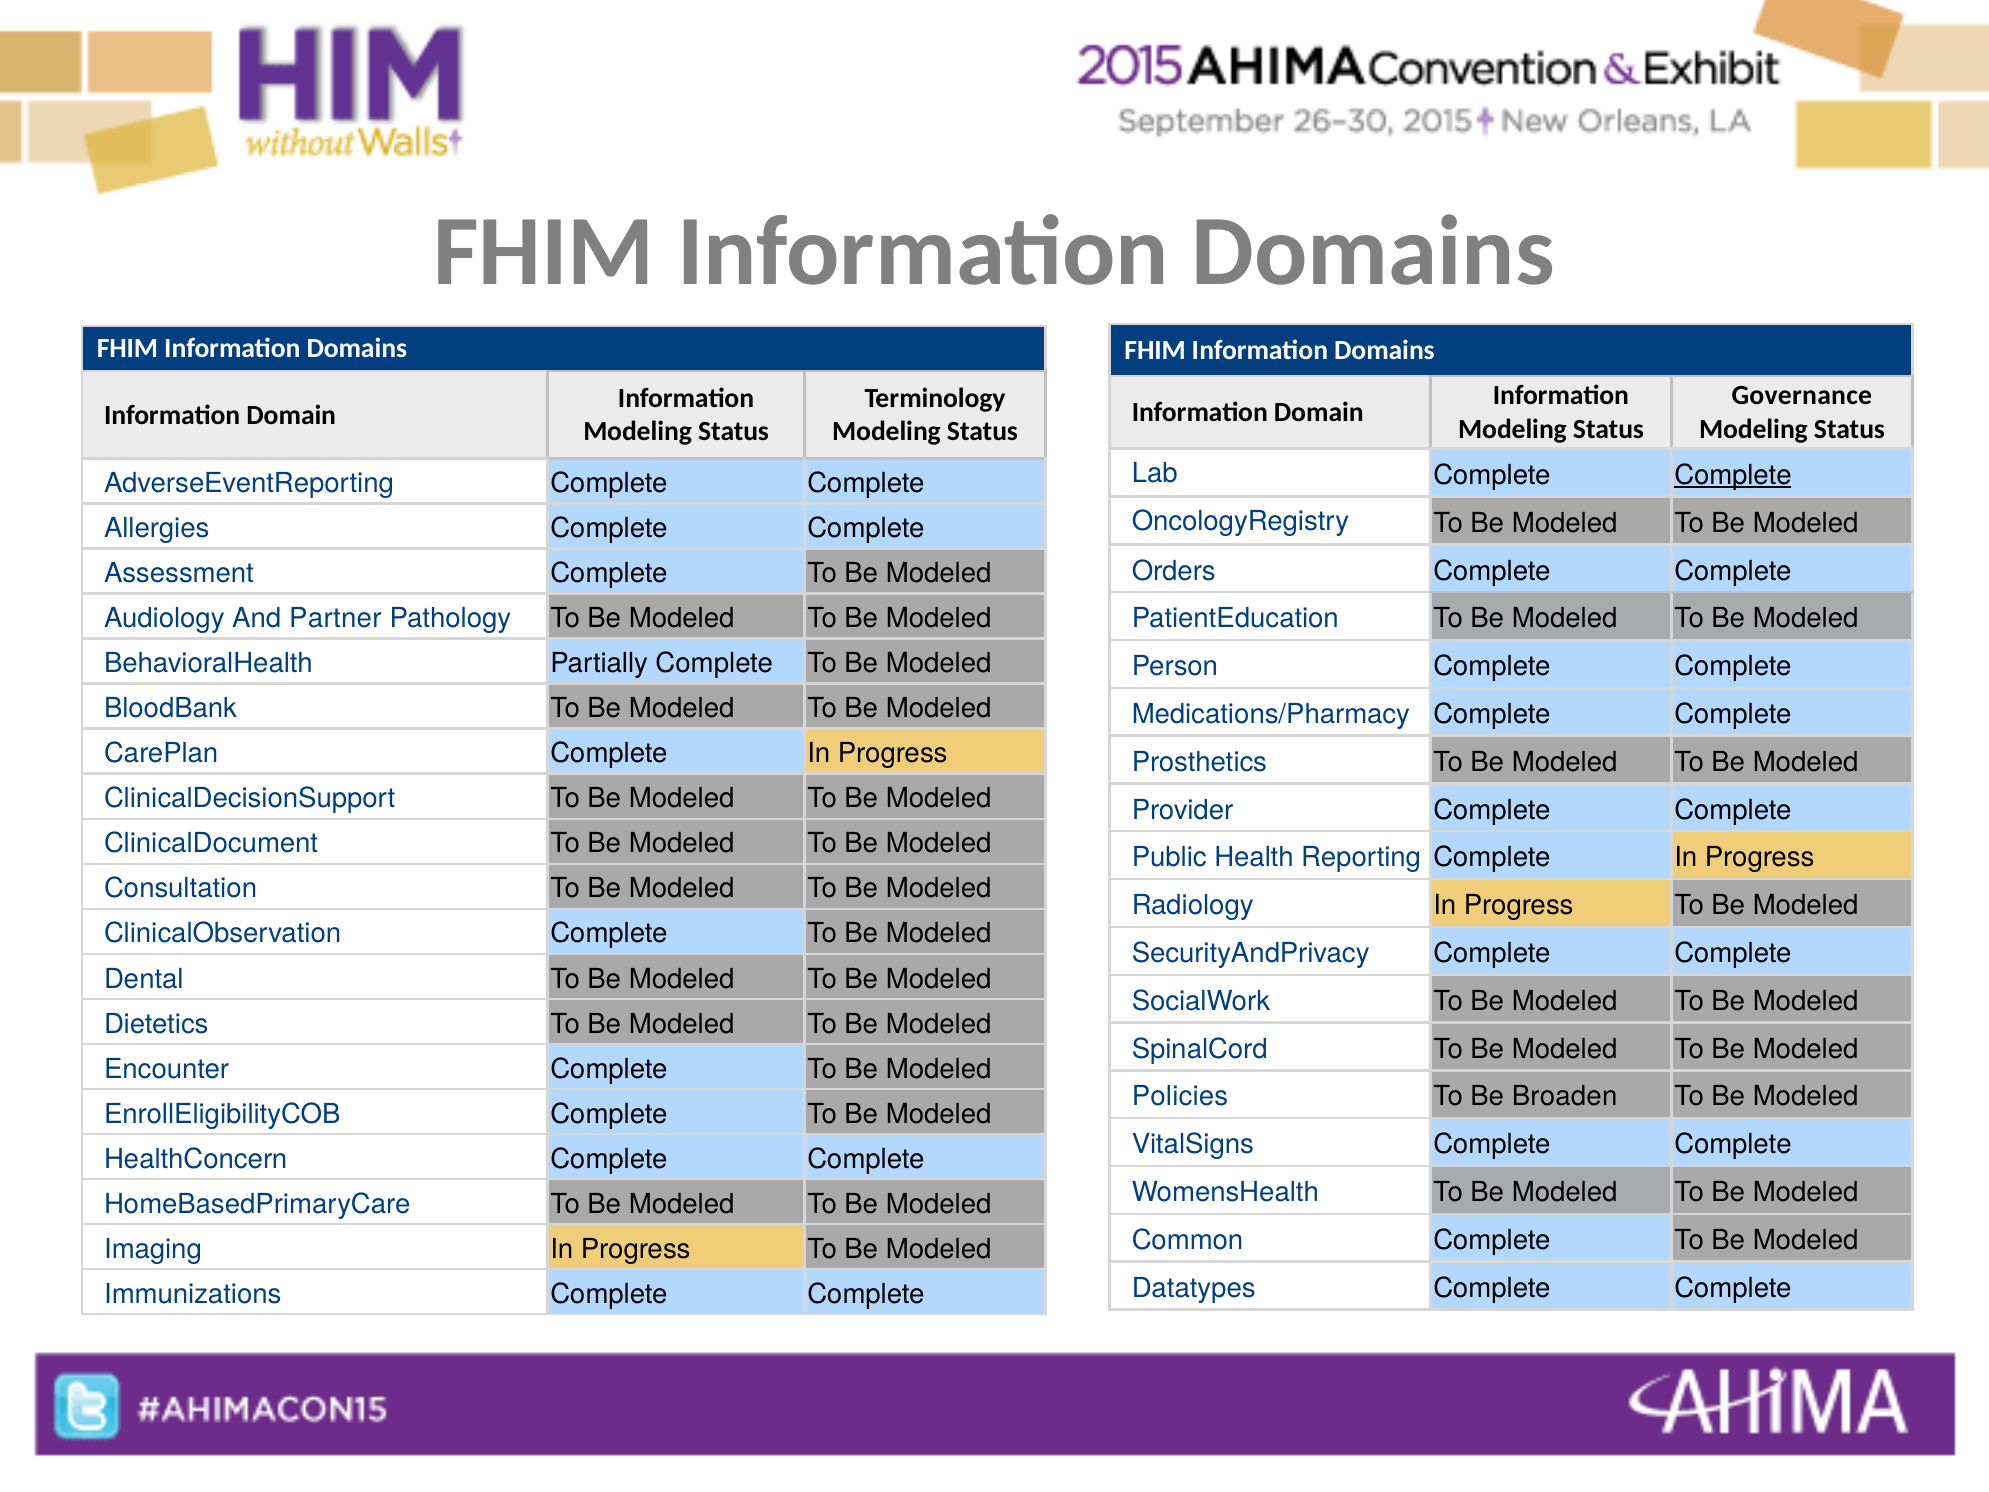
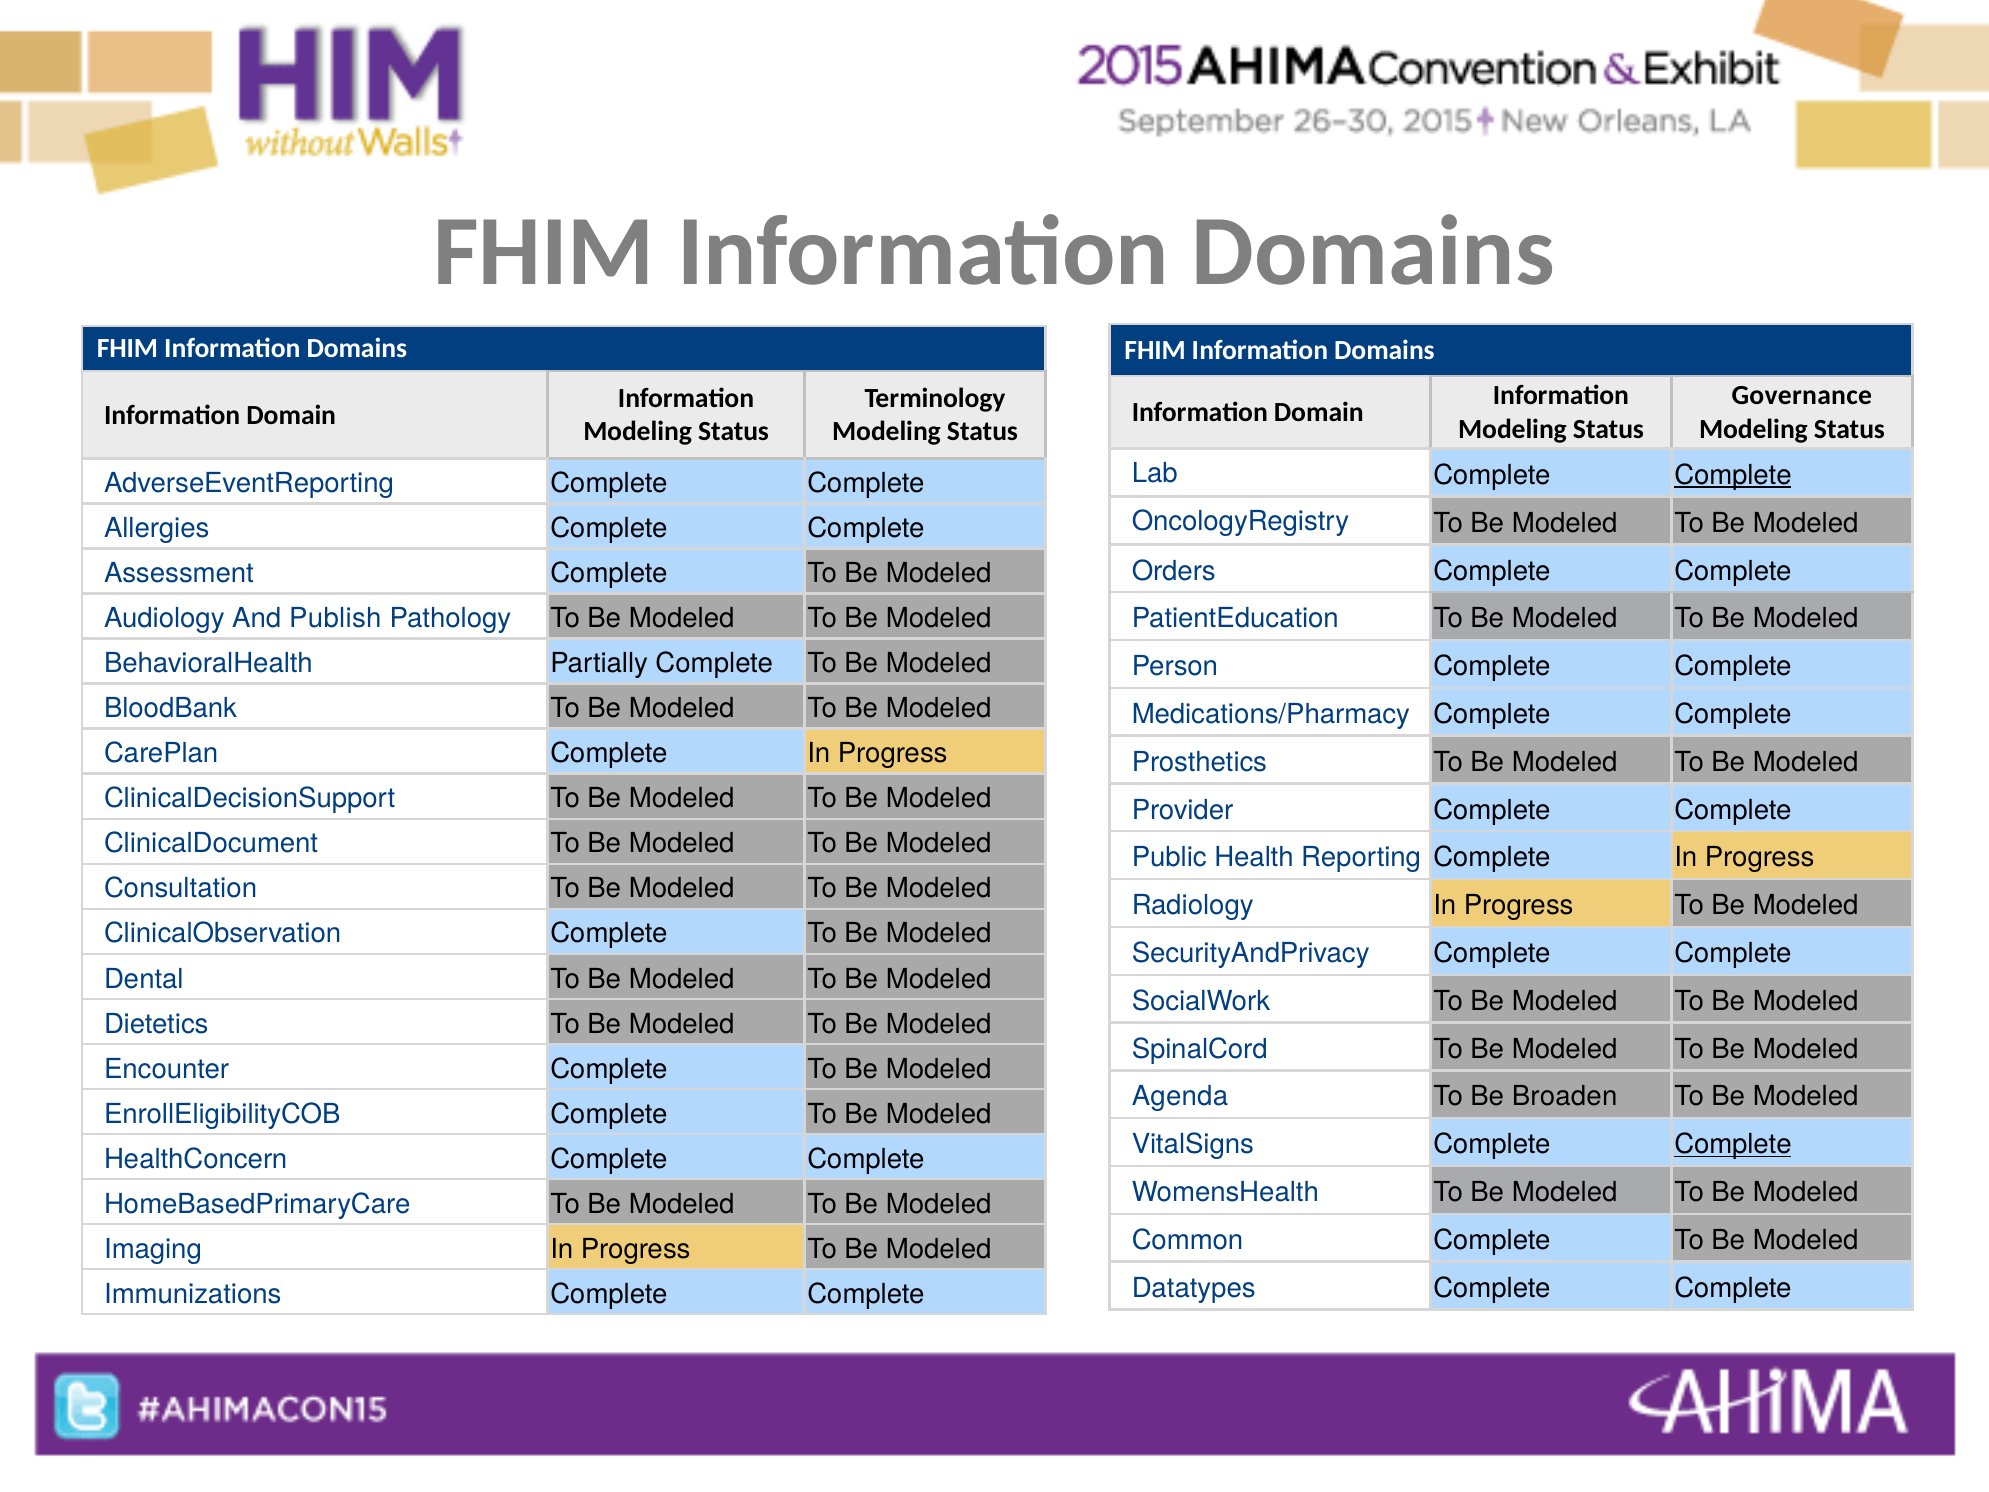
Partner: Partner -> Publish
Policies: Policies -> Agenda
Complete at (1733, 1144) underline: none -> present
